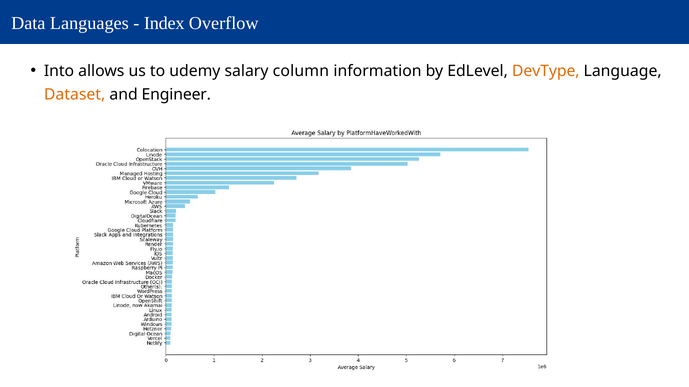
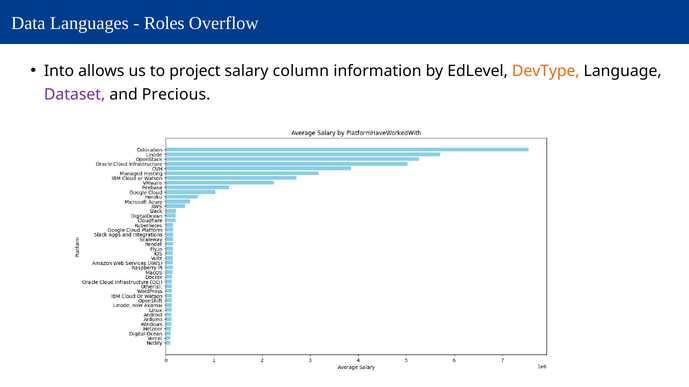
Index: Index -> Roles
udemy: udemy -> project
Dataset colour: orange -> purple
Engineer: Engineer -> Precious
